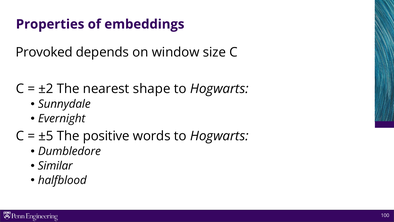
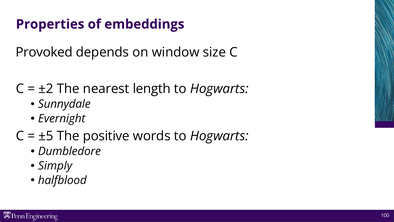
shape: shape -> length
Similar: Similar -> Simply
